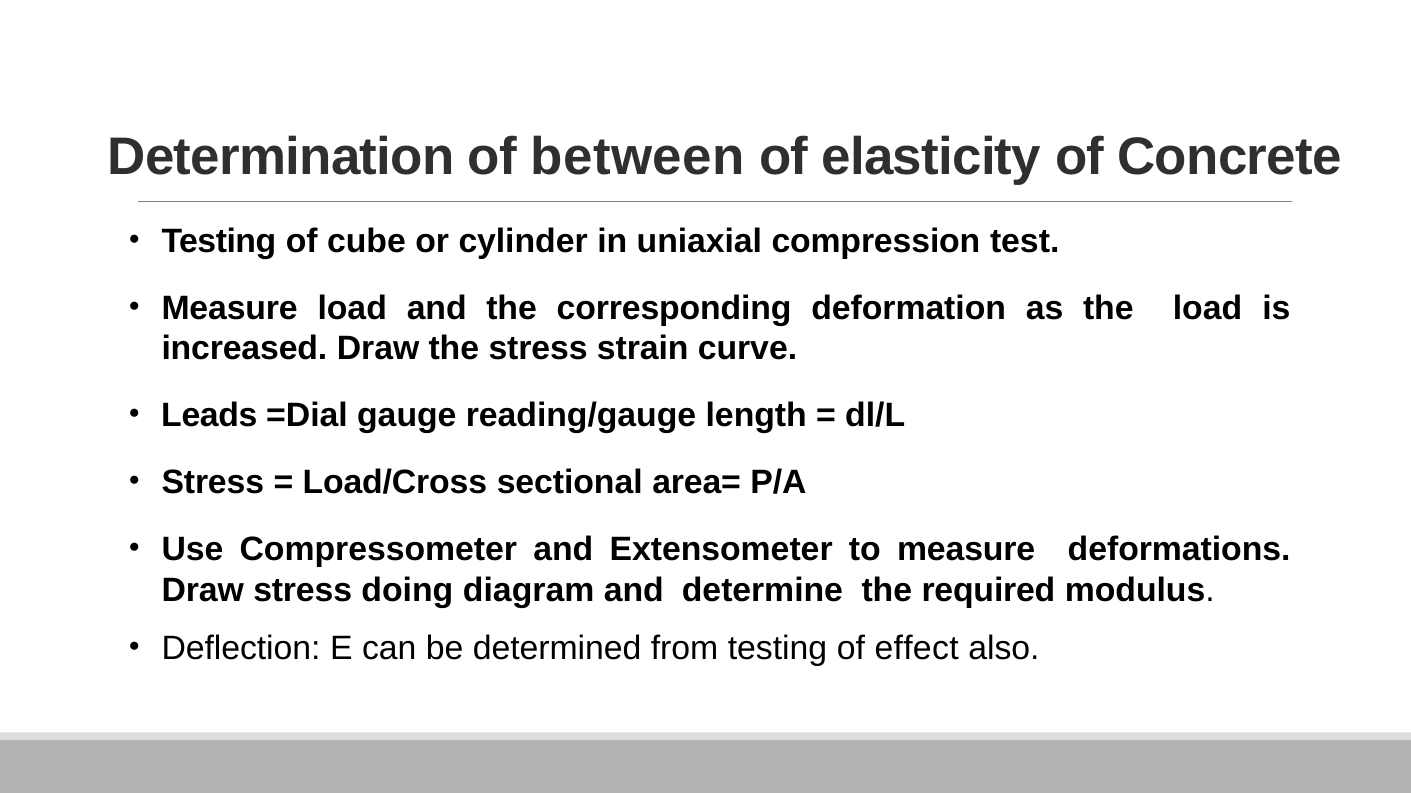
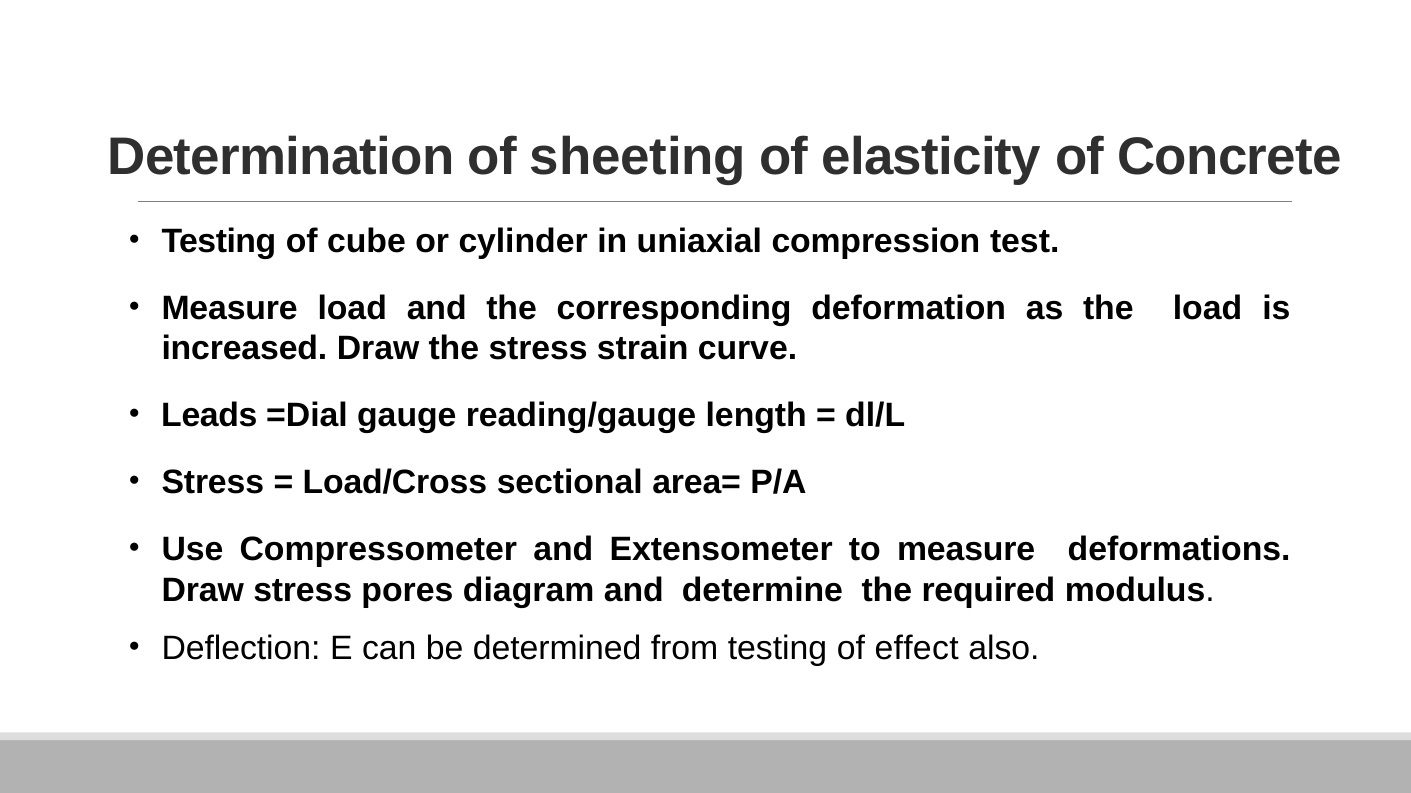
between: between -> sheeting
doing: doing -> pores
